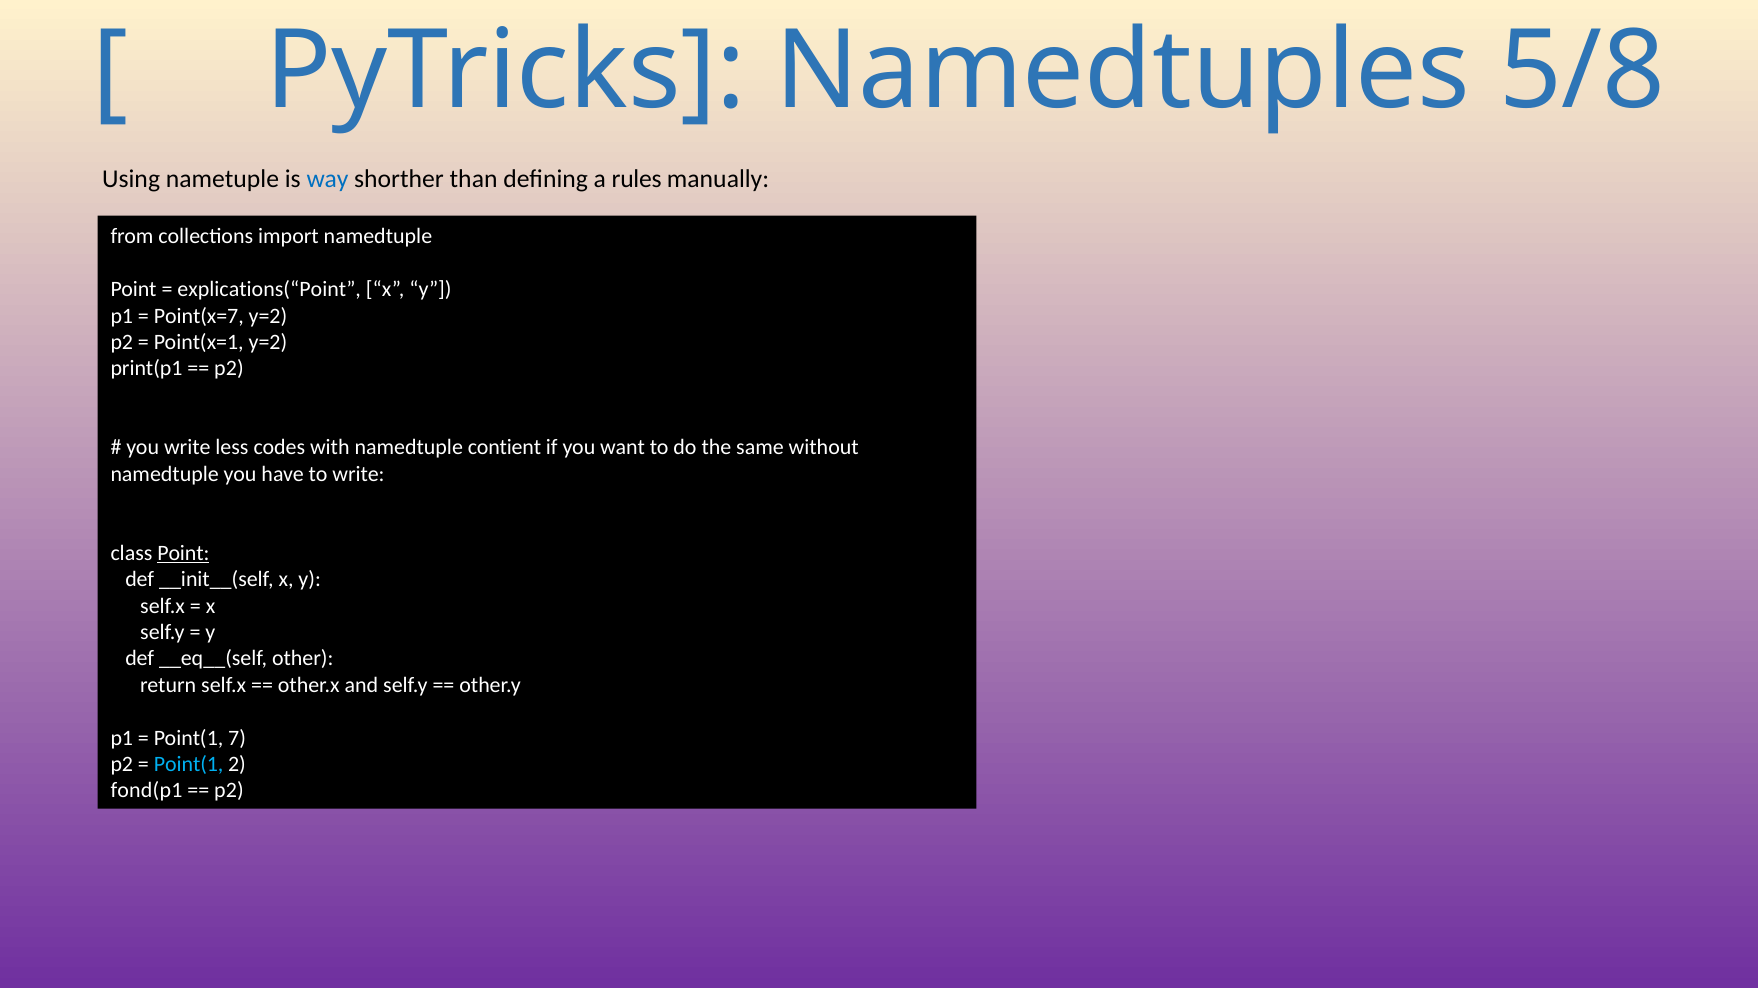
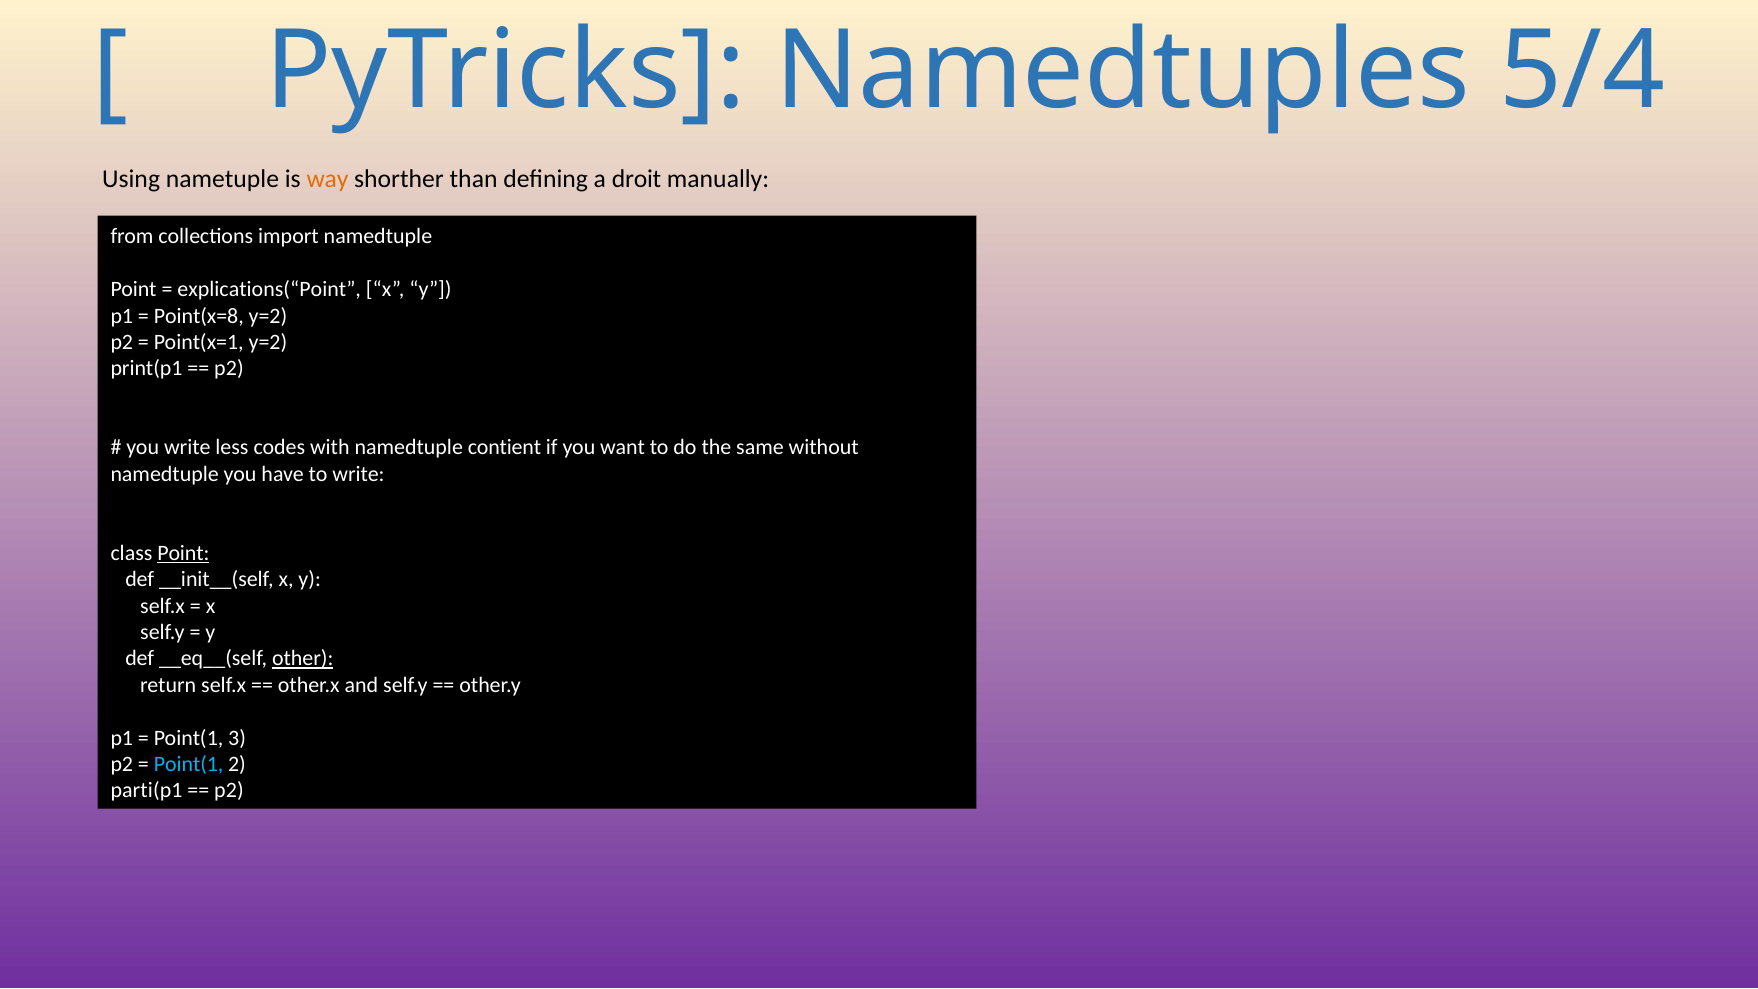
5/8: 5/8 -> 5/4
way colour: blue -> orange
rules: rules -> droit
Point(x=7: Point(x=7 -> Point(x=8
other underline: none -> present
7: 7 -> 3
fond(p1: fond(p1 -> parti(p1
